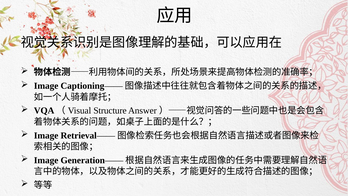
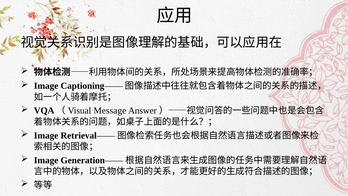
Structure: Structure -> Message
